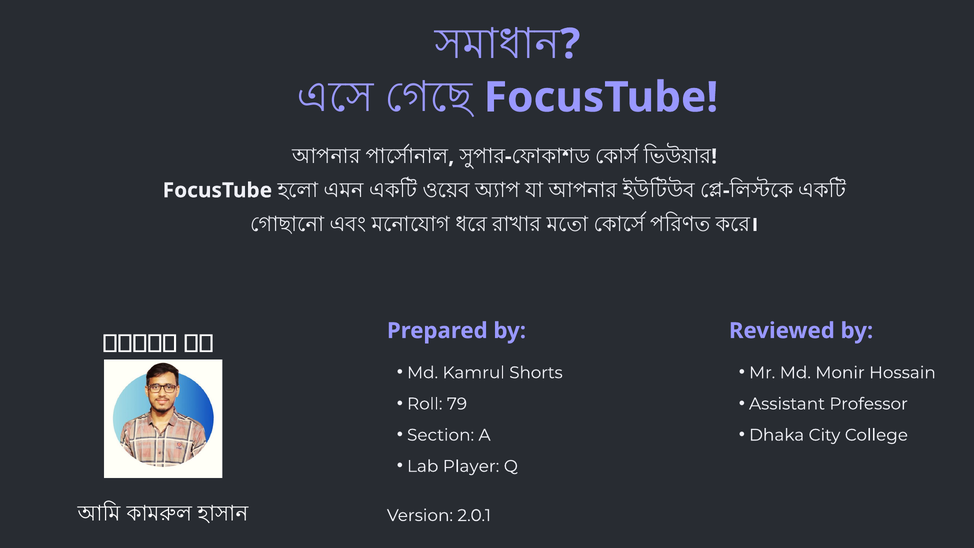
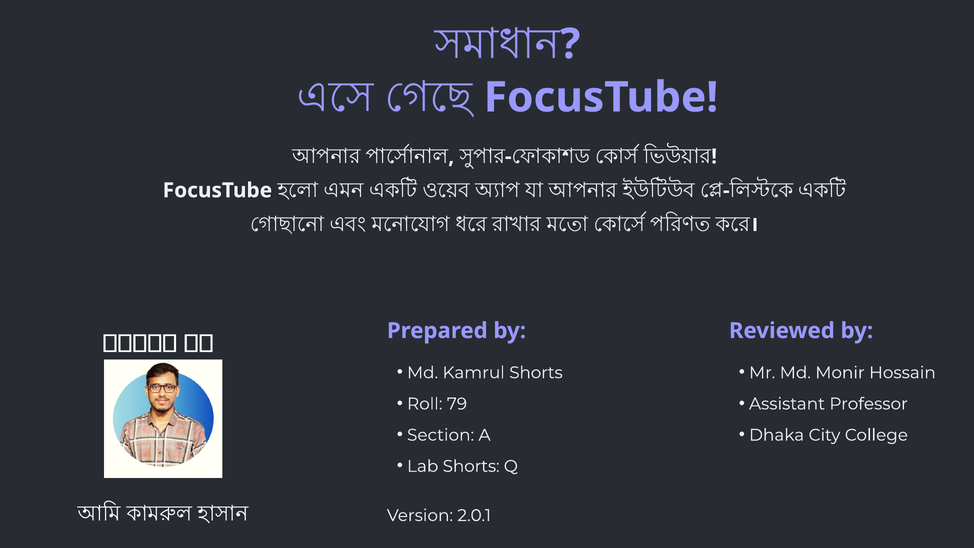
Lab Player: Player -> Shorts
